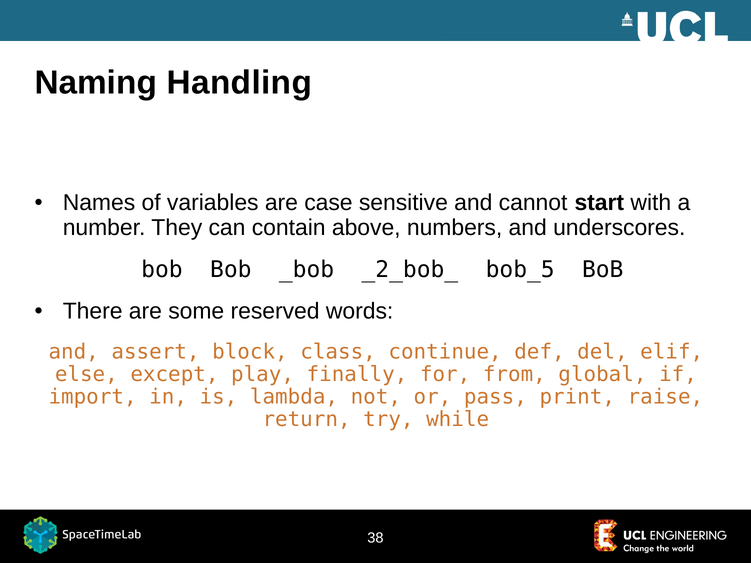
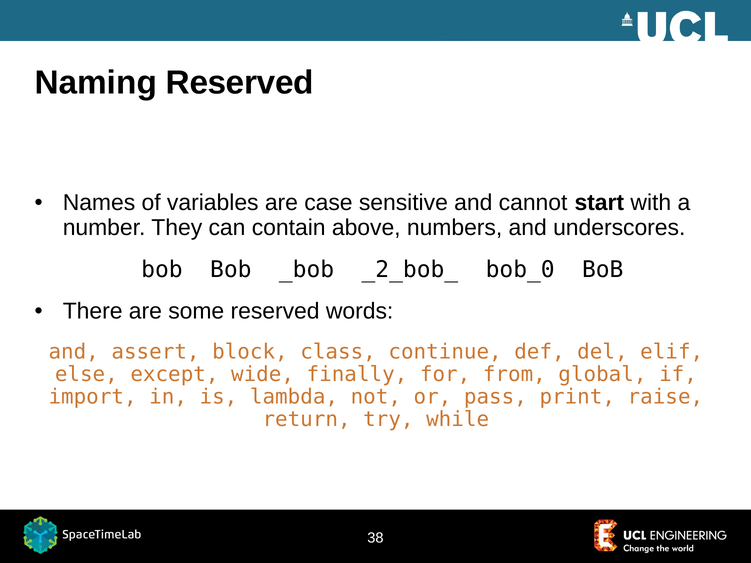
Naming Handling: Handling -> Reserved
bob_5: bob_5 -> bob_0
play: play -> wide
